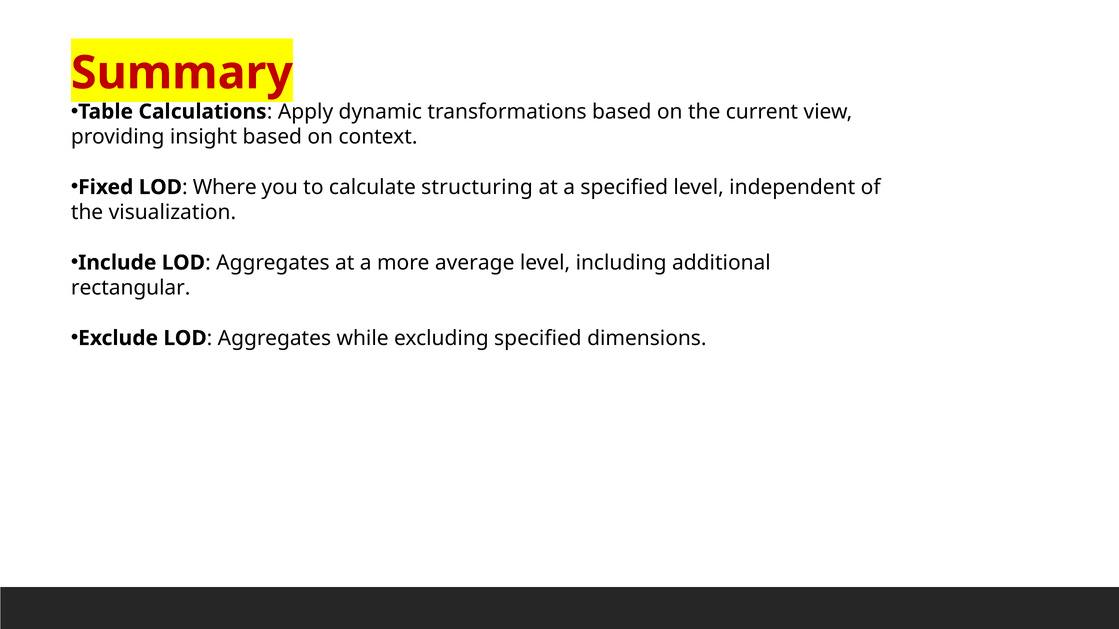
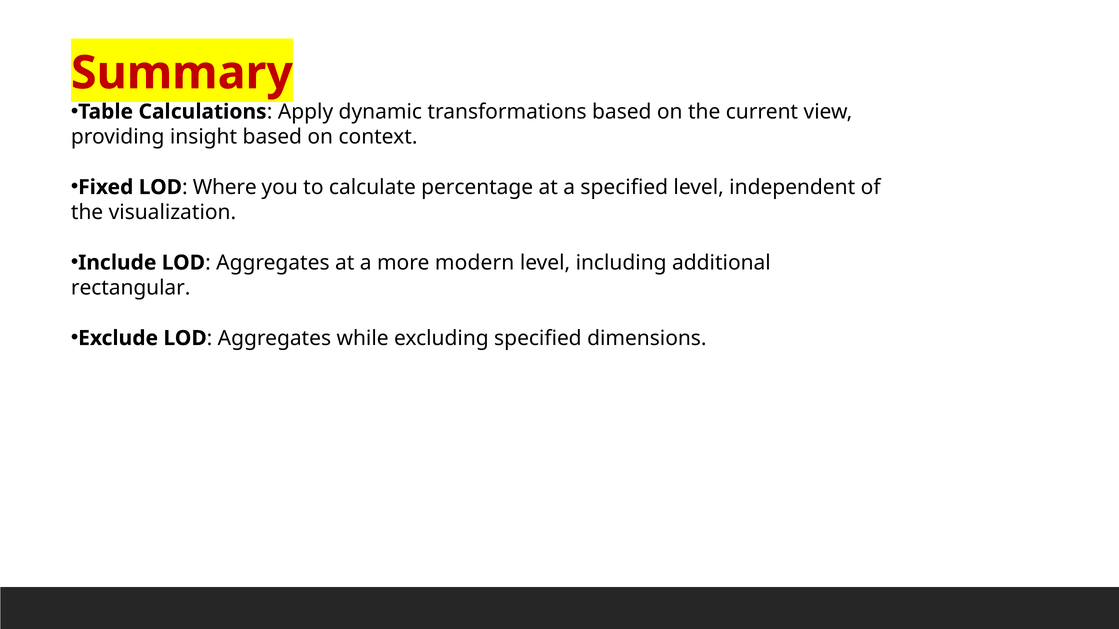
structuring: structuring -> percentage
average: average -> modern
